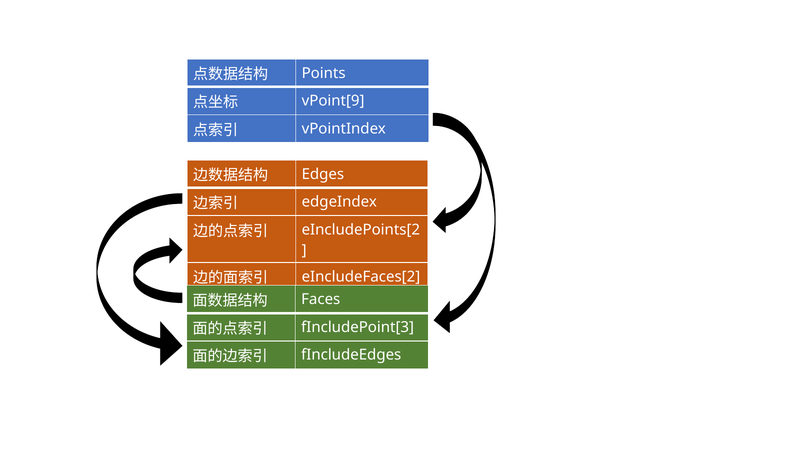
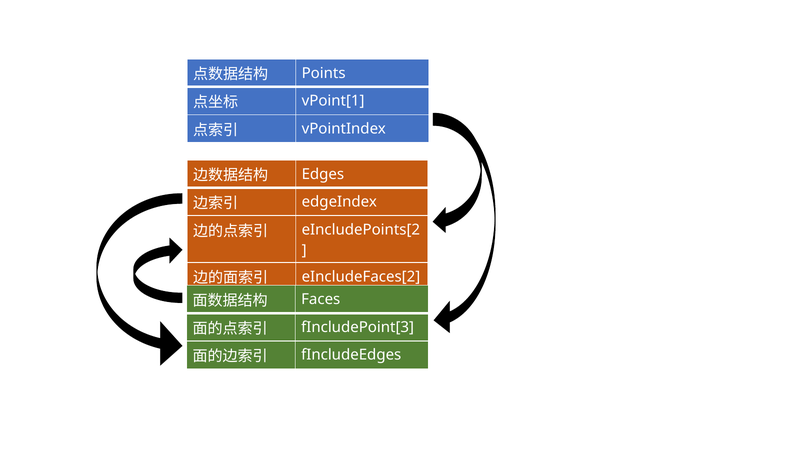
vPoint[9: vPoint[9 -> vPoint[1
